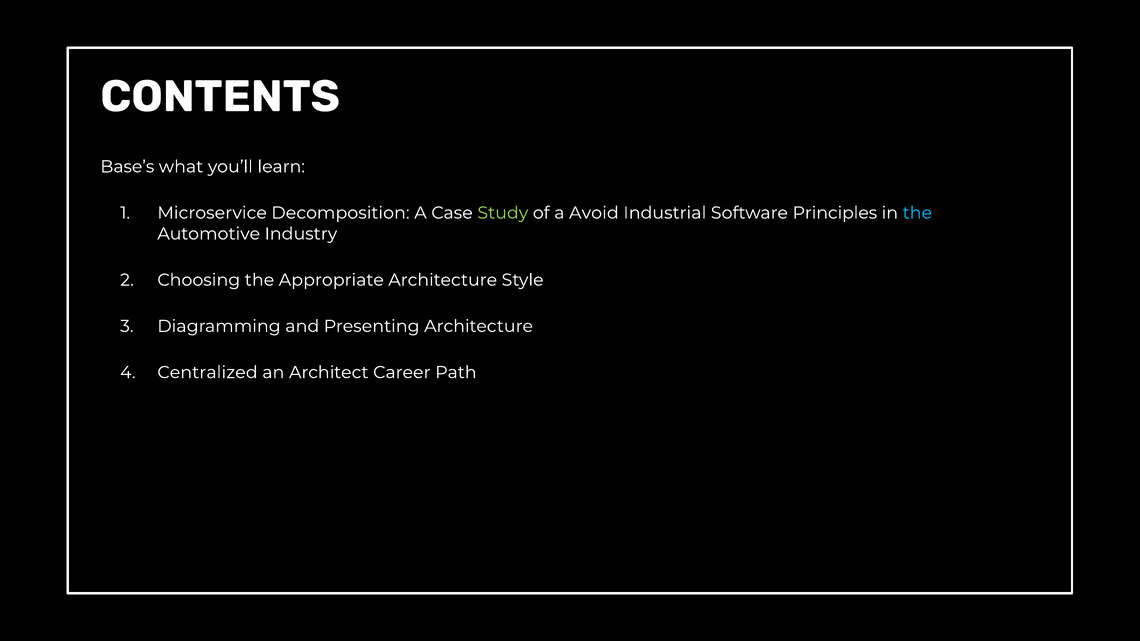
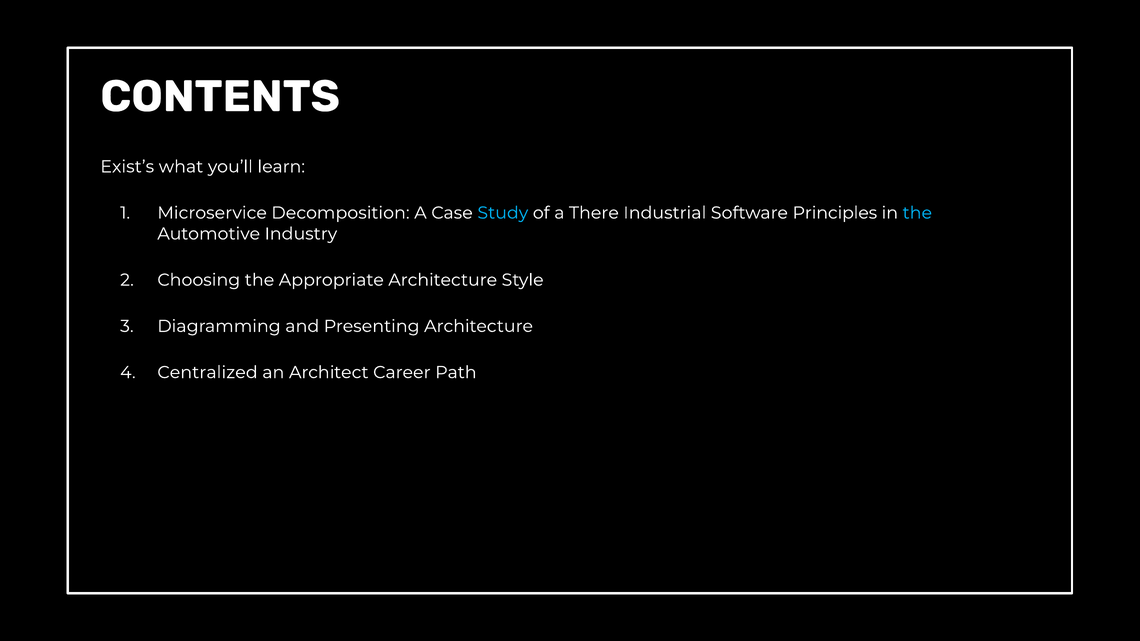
Base’s: Base’s -> Exist’s
Study colour: light green -> light blue
Avoid: Avoid -> There
